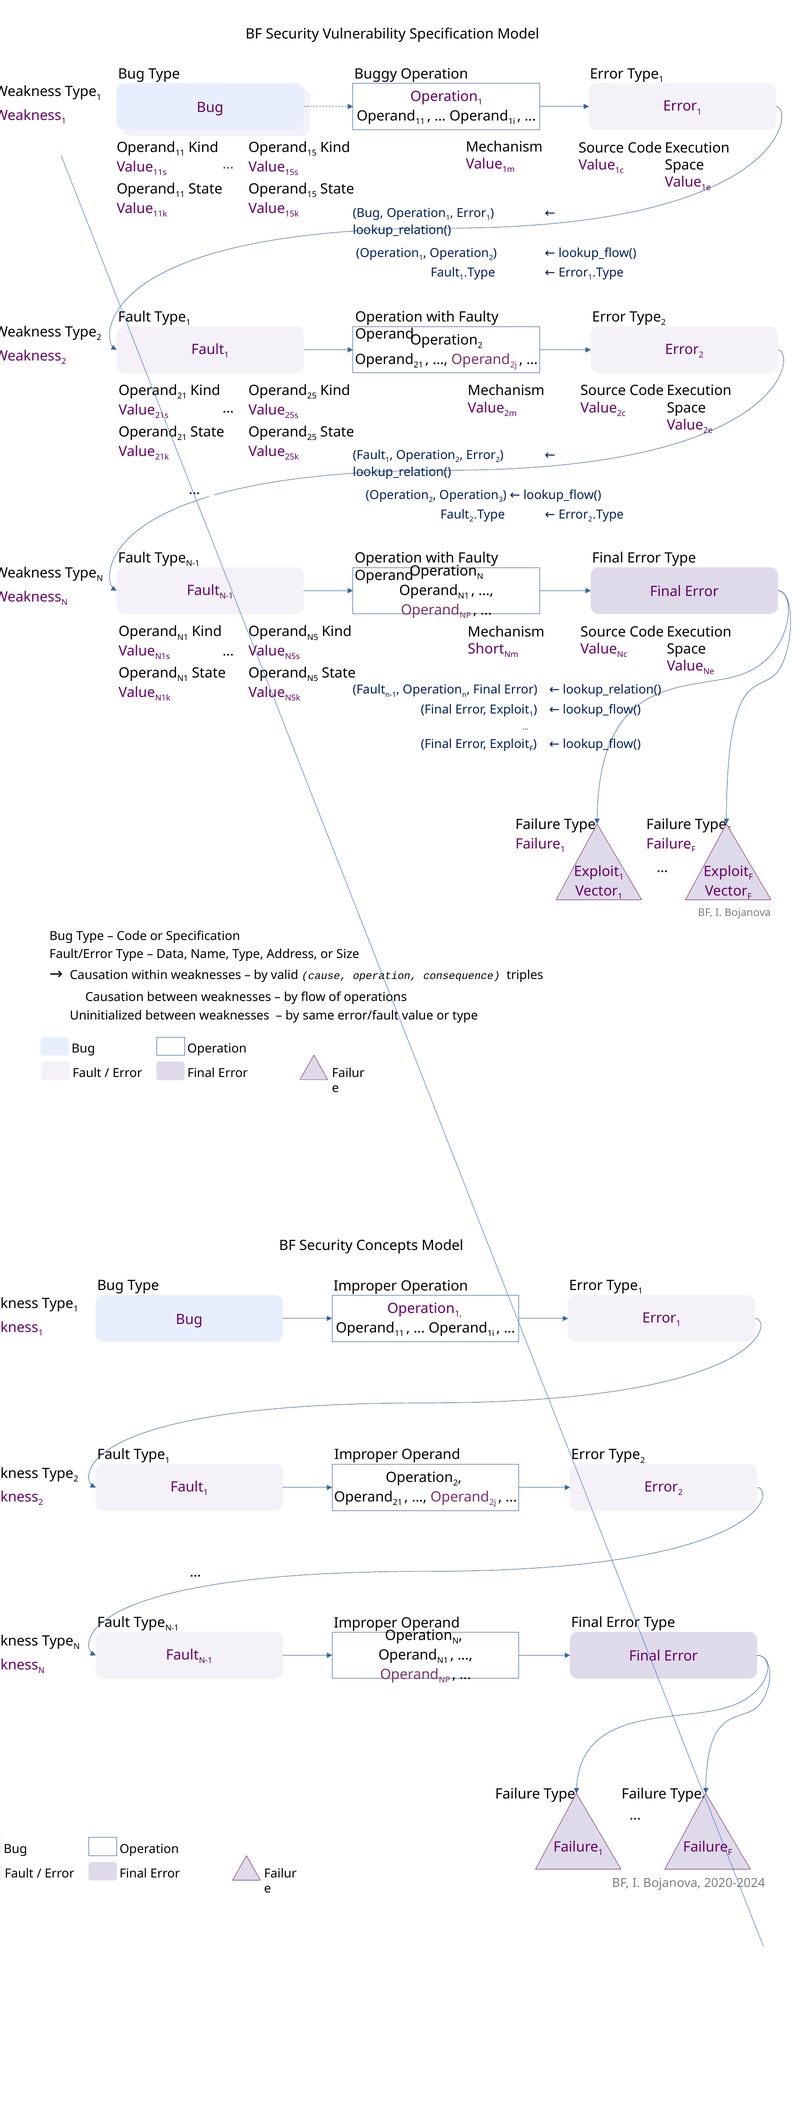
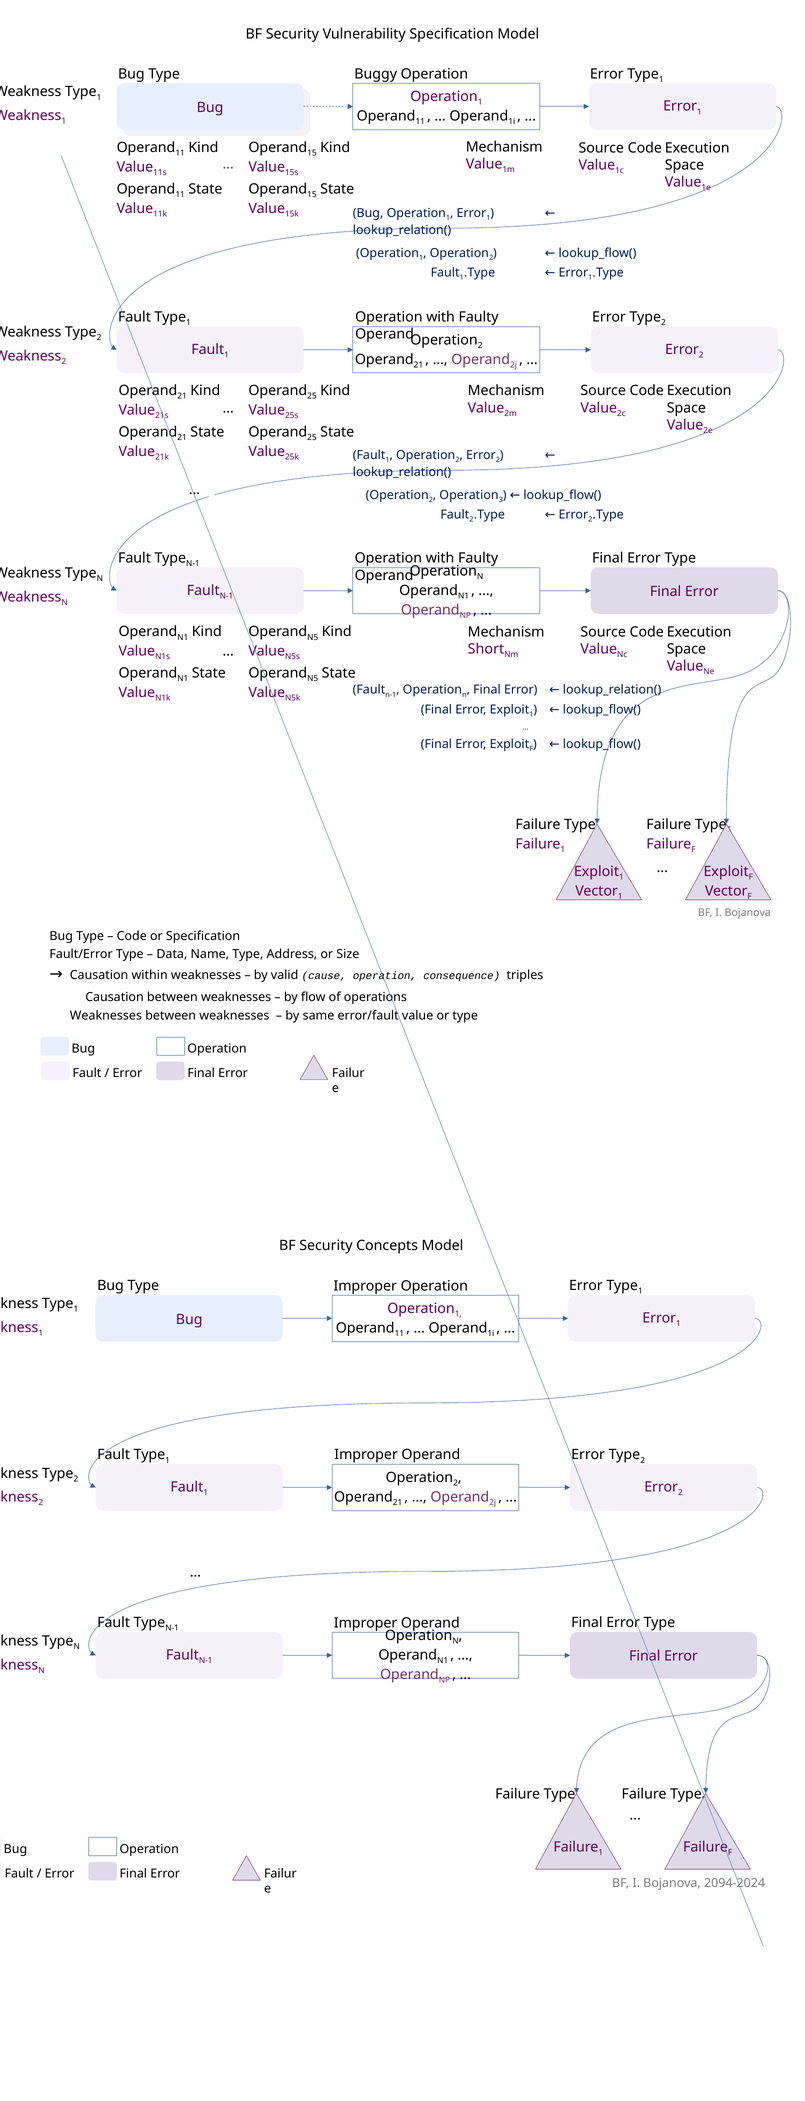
Uninitialized at (106, 1015): Uninitialized -> Weaknesses
2020-2024: 2020-2024 -> 2094-2024
